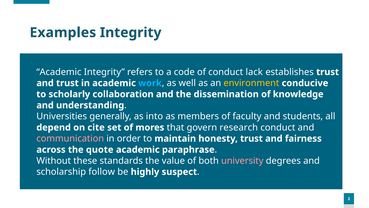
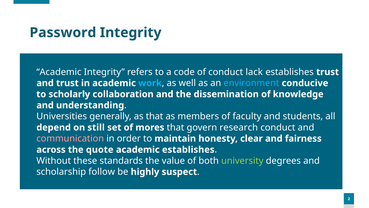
Examples: Examples -> Password
environment colour: yellow -> light blue
as into: into -> that
cite: cite -> still
honesty trust: trust -> clear
academic paraphrase: paraphrase -> establishes
university colour: pink -> light green
